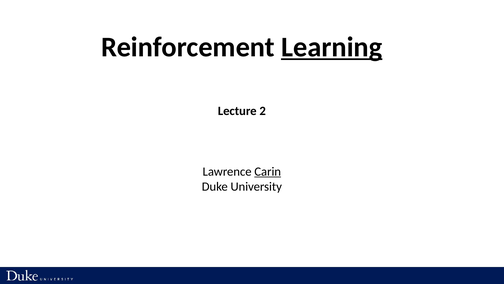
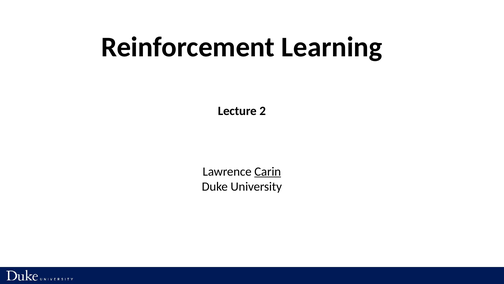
Learning underline: present -> none
